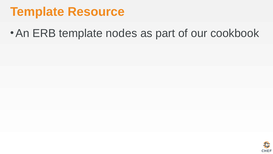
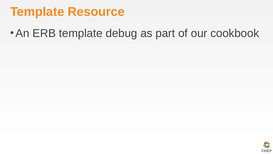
nodes: nodes -> debug
